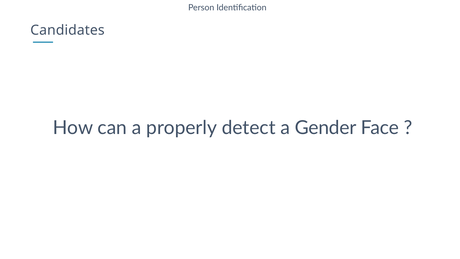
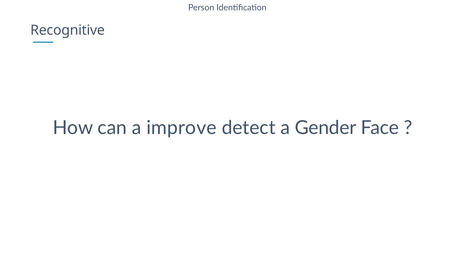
Candidates: Candidates -> Recognitive
properly: properly -> improve
